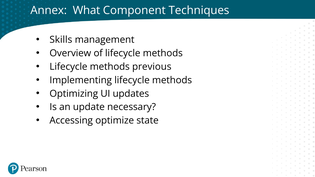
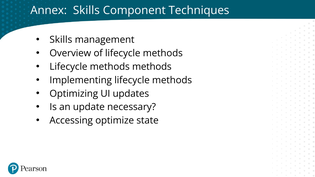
Annex What: What -> Skills
methods previous: previous -> methods
